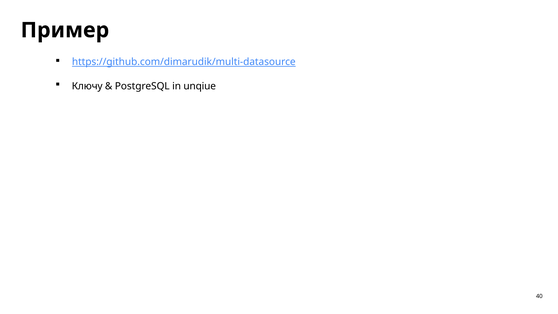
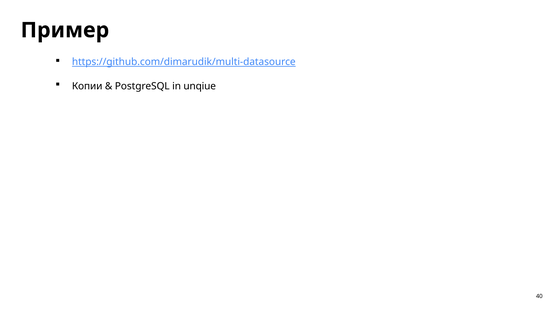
Ключу: Ключу -> Копии
